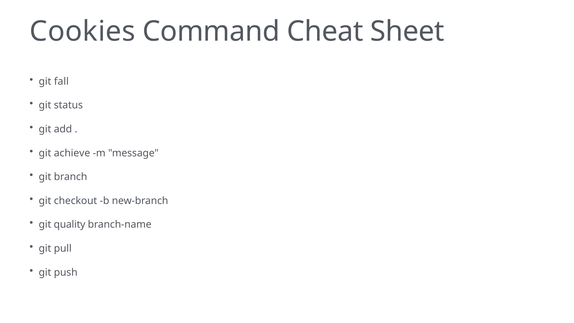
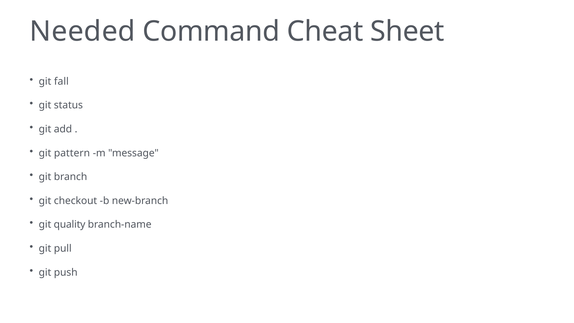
Cookies: Cookies -> Needed
achieve: achieve -> pattern
